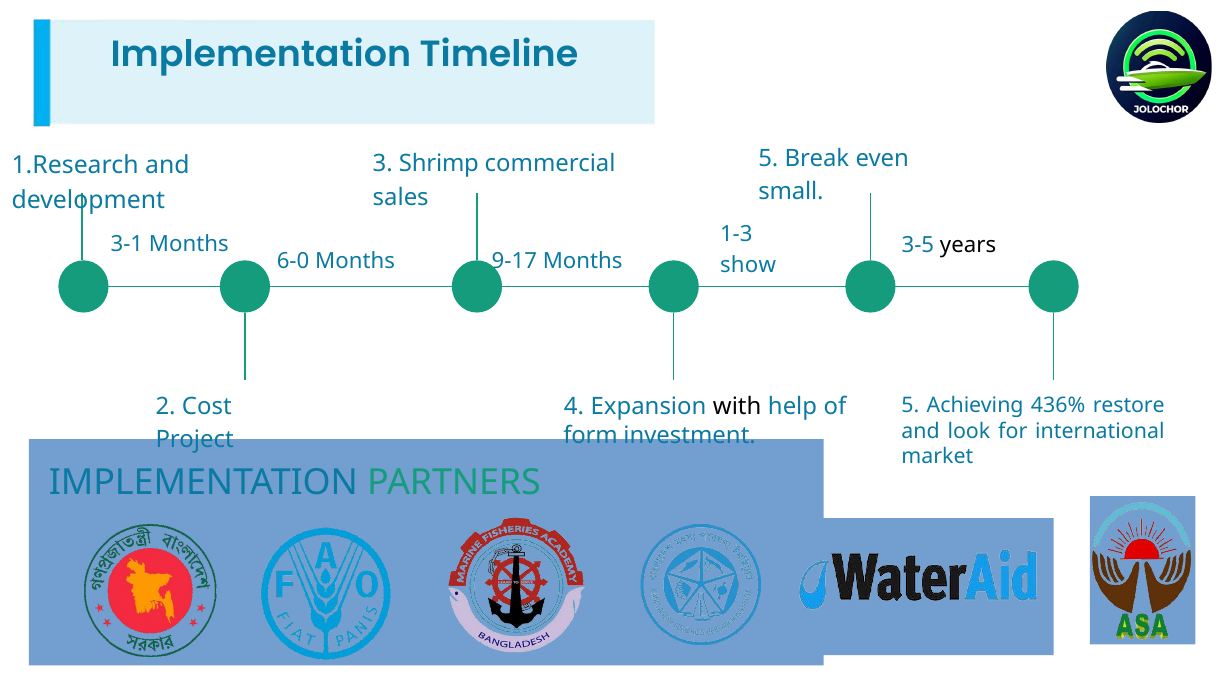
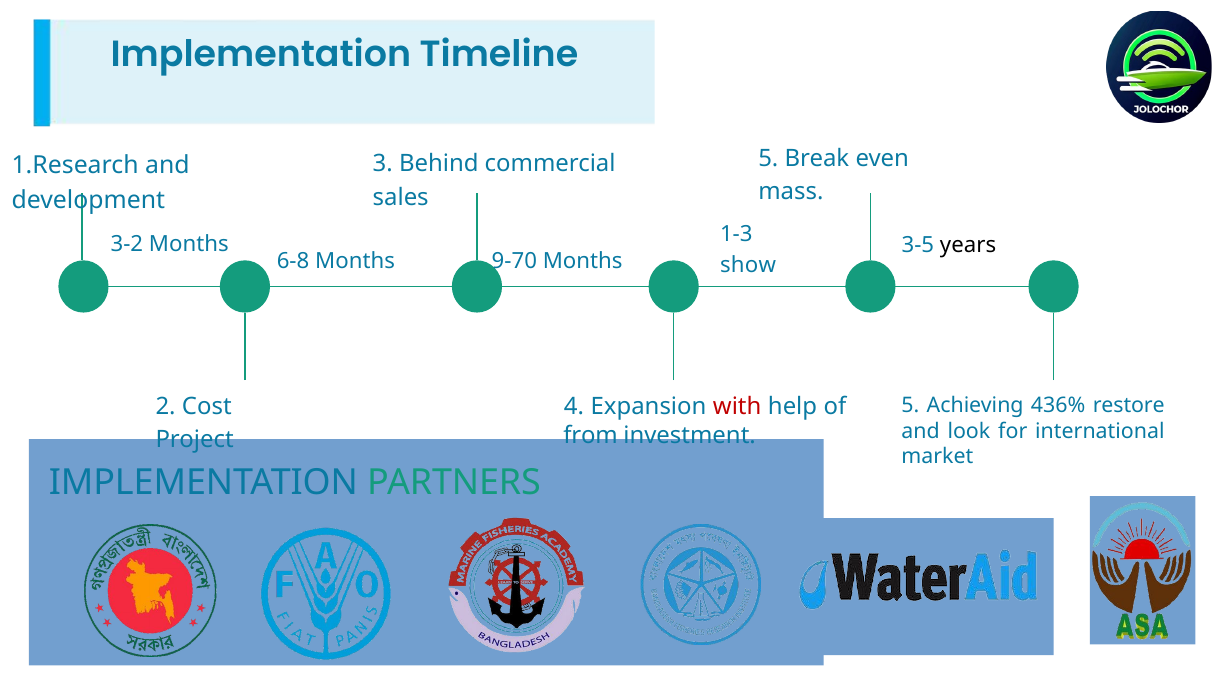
Shrimp: Shrimp -> Behind
small: small -> mass
3-1: 3-1 -> 3-2
6-0: 6-0 -> 6-8
9-17: 9-17 -> 9-70
with colour: black -> red
form: form -> from
